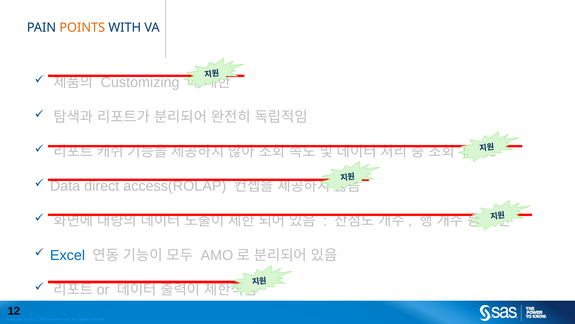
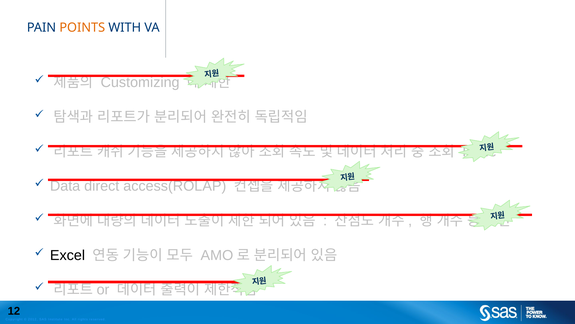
Excel colour: blue -> black
